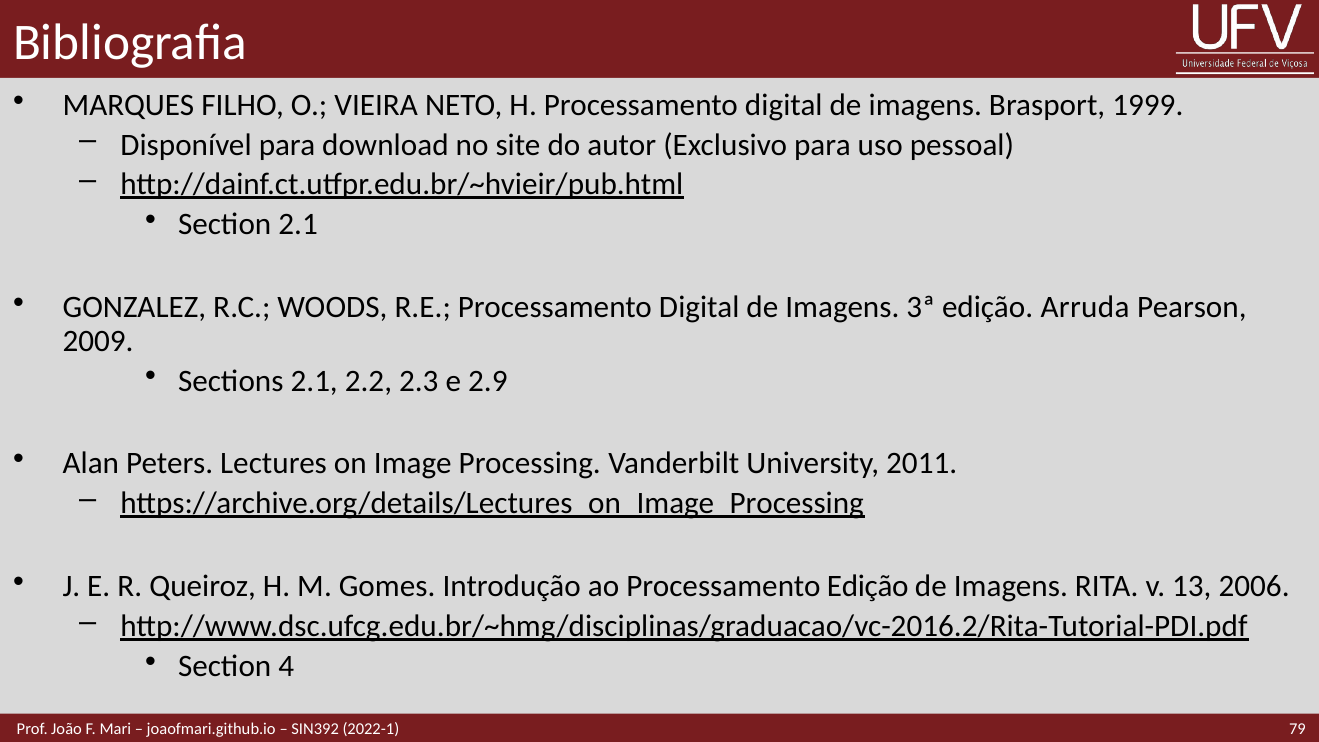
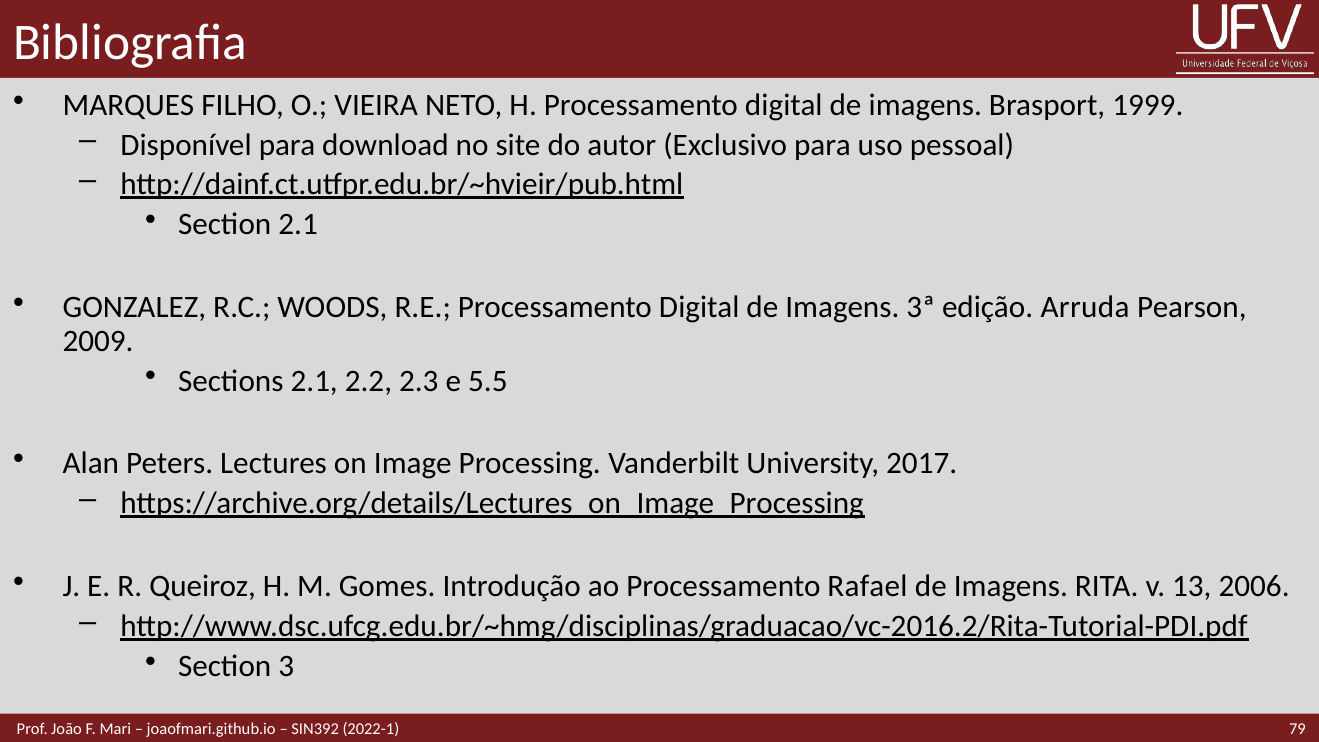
2.9: 2.9 -> 5.5
2011: 2011 -> 2017
Processamento Edição: Edição -> Rafael
4: 4 -> 3
